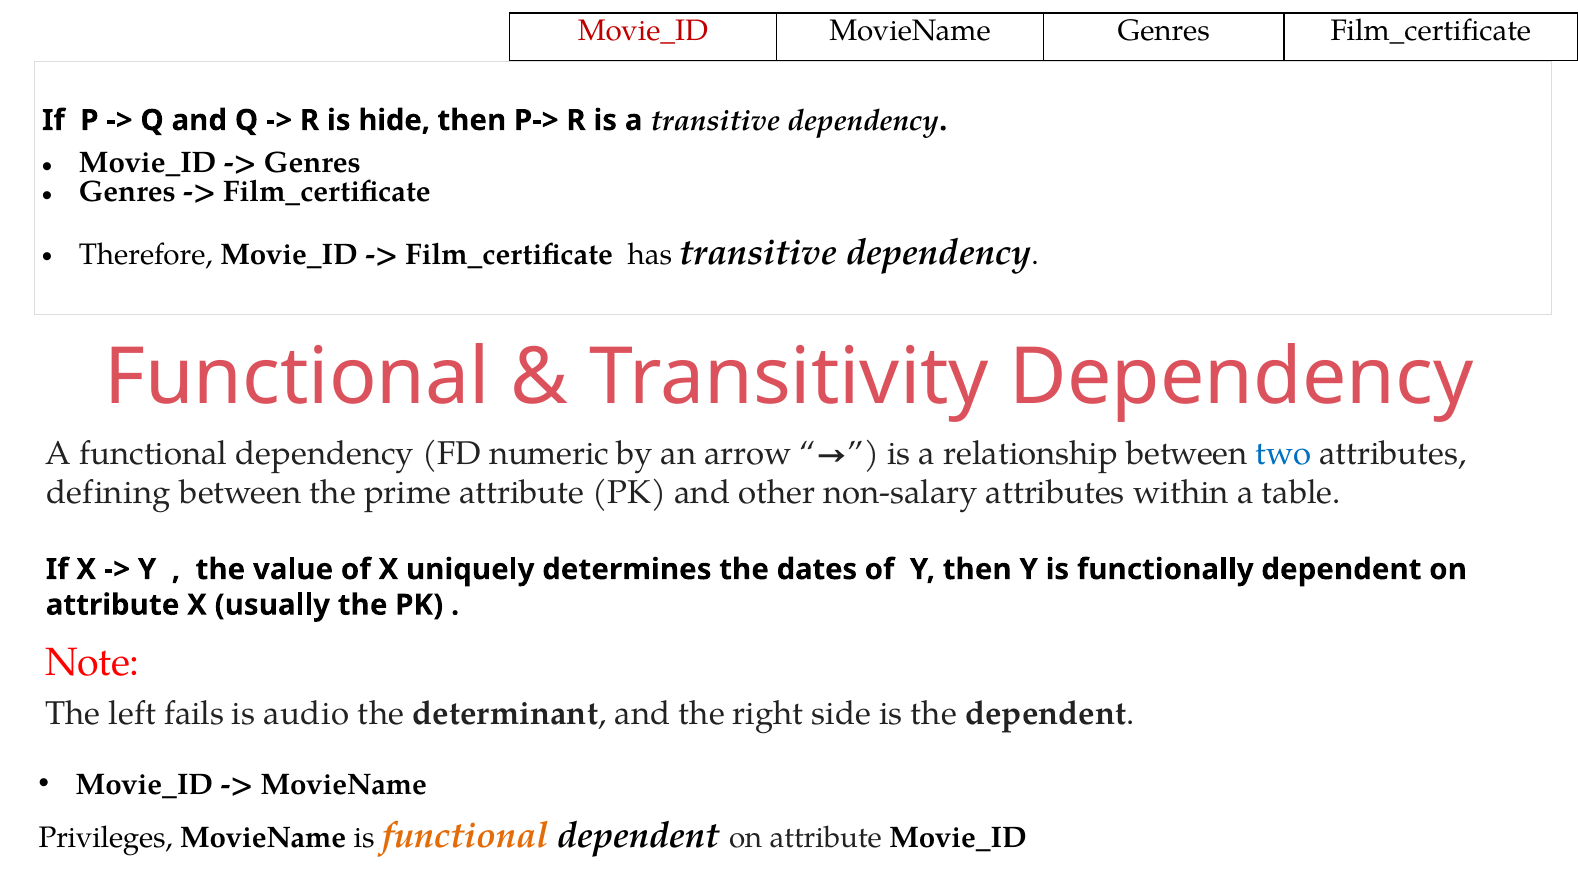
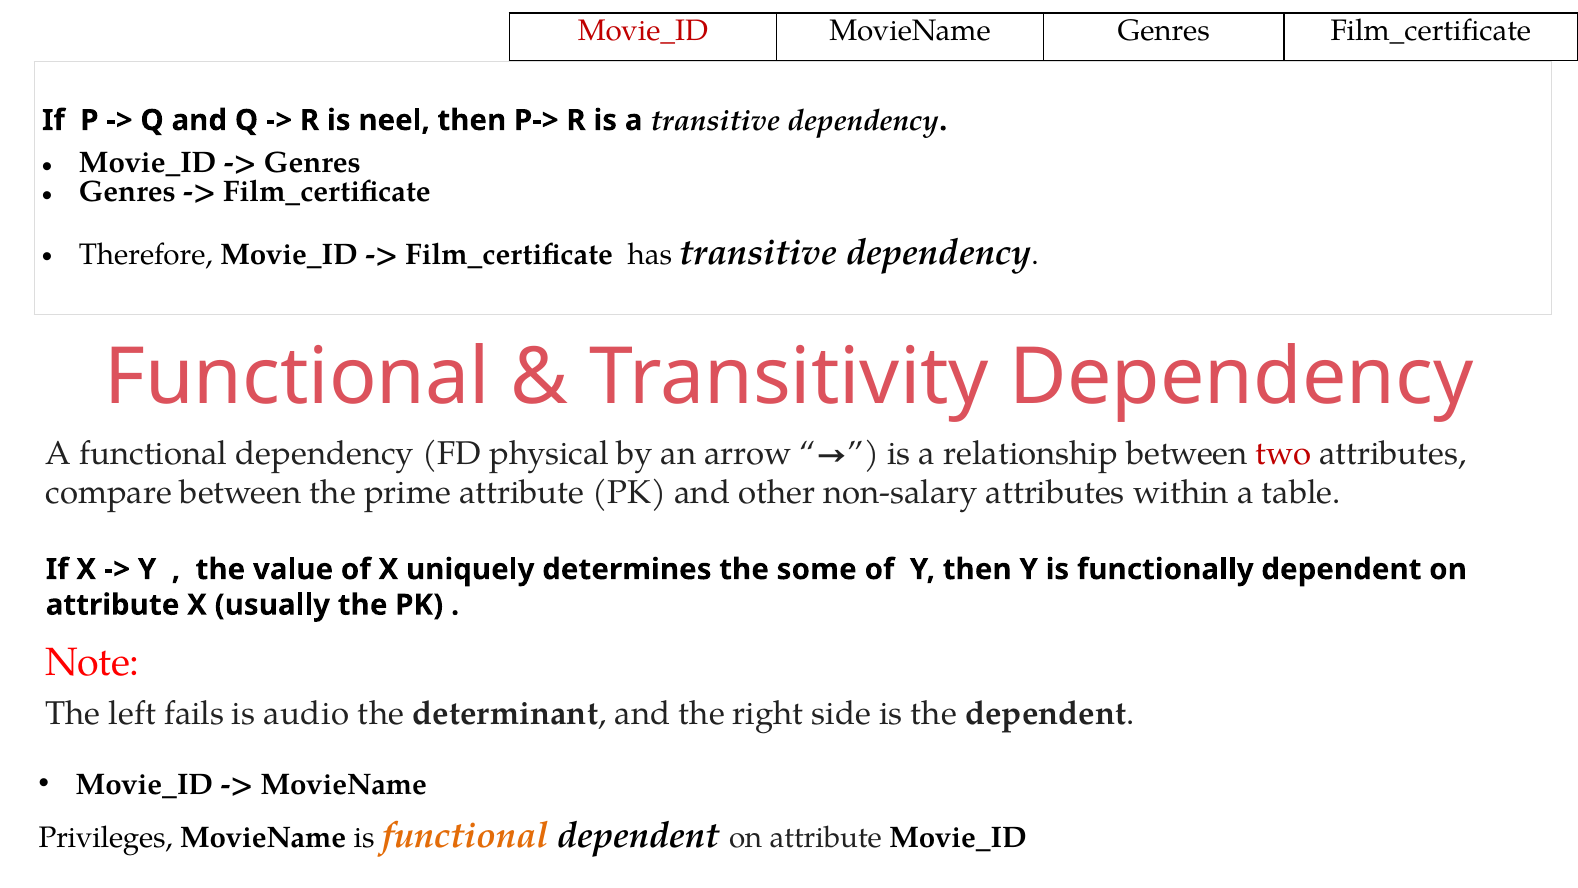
hide: hide -> neel
numeric: numeric -> physical
two colour: blue -> red
defining: defining -> compare
dates: dates -> some
